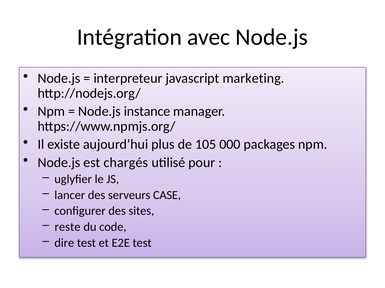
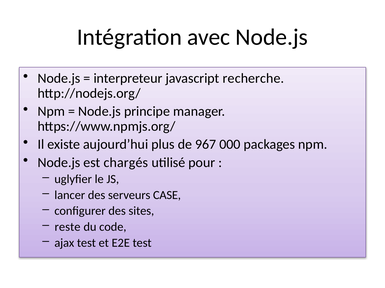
marketing: marketing -> recherche
instance: instance -> principe
105: 105 -> 967
dire: dire -> ajax
